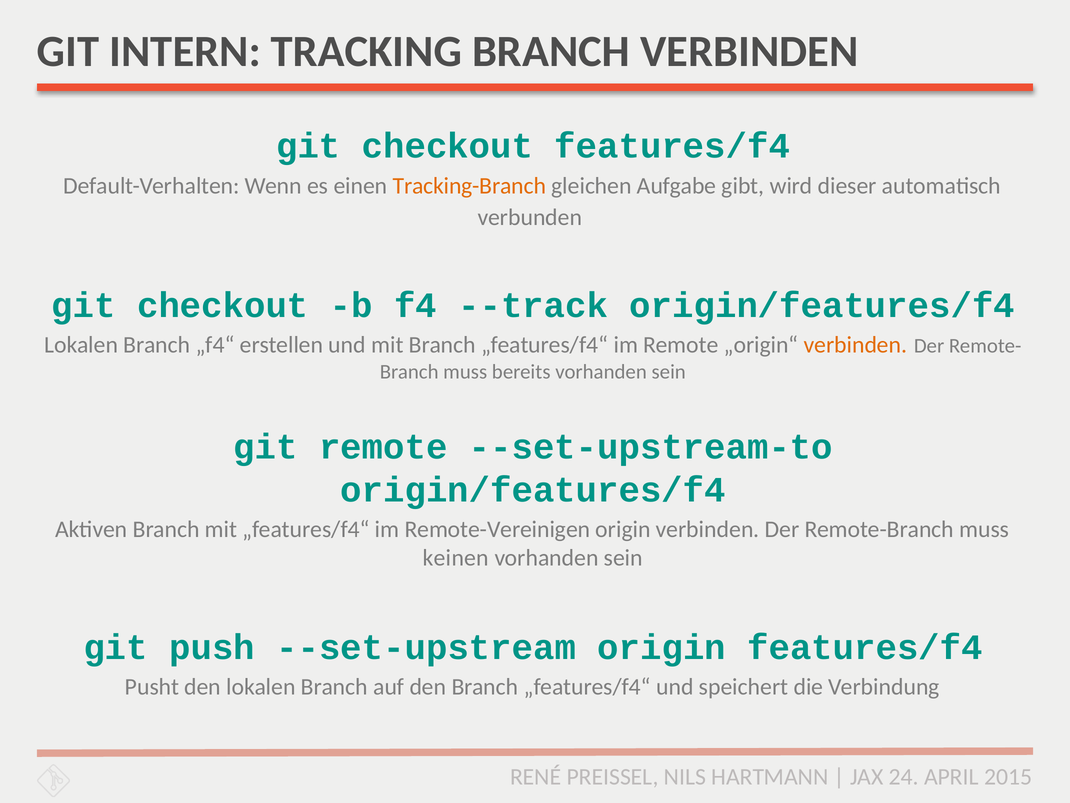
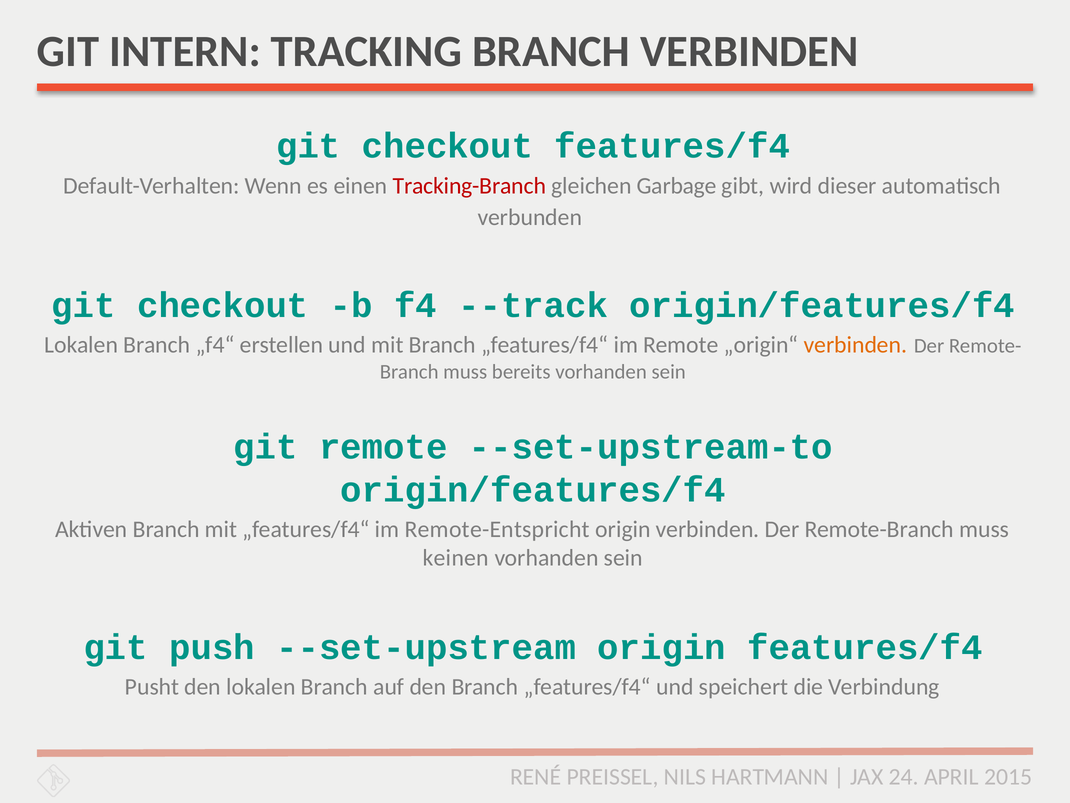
Tracking-Branch colour: orange -> red
Aufgabe: Aufgabe -> Garbage
Remote-Vereinigen: Remote-Vereinigen -> Remote-Entspricht
